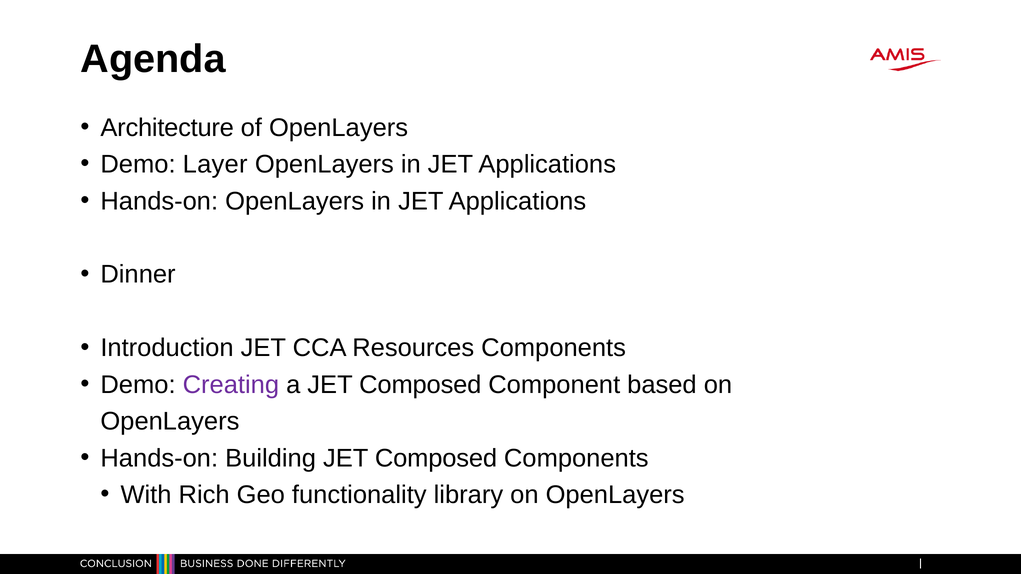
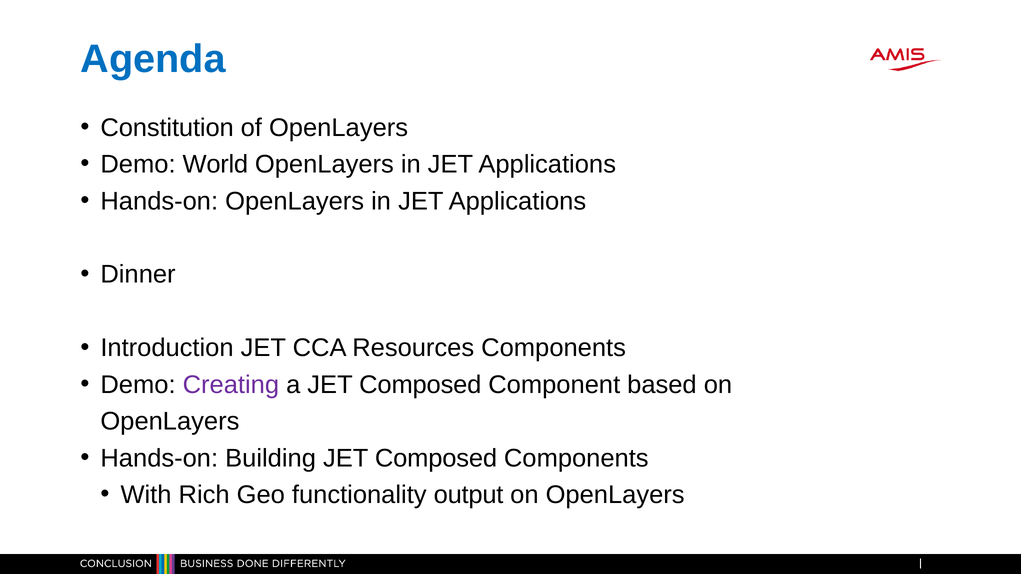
Agenda colour: black -> blue
Architecture: Architecture -> Constitution
Layer: Layer -> World
library: library -> output
